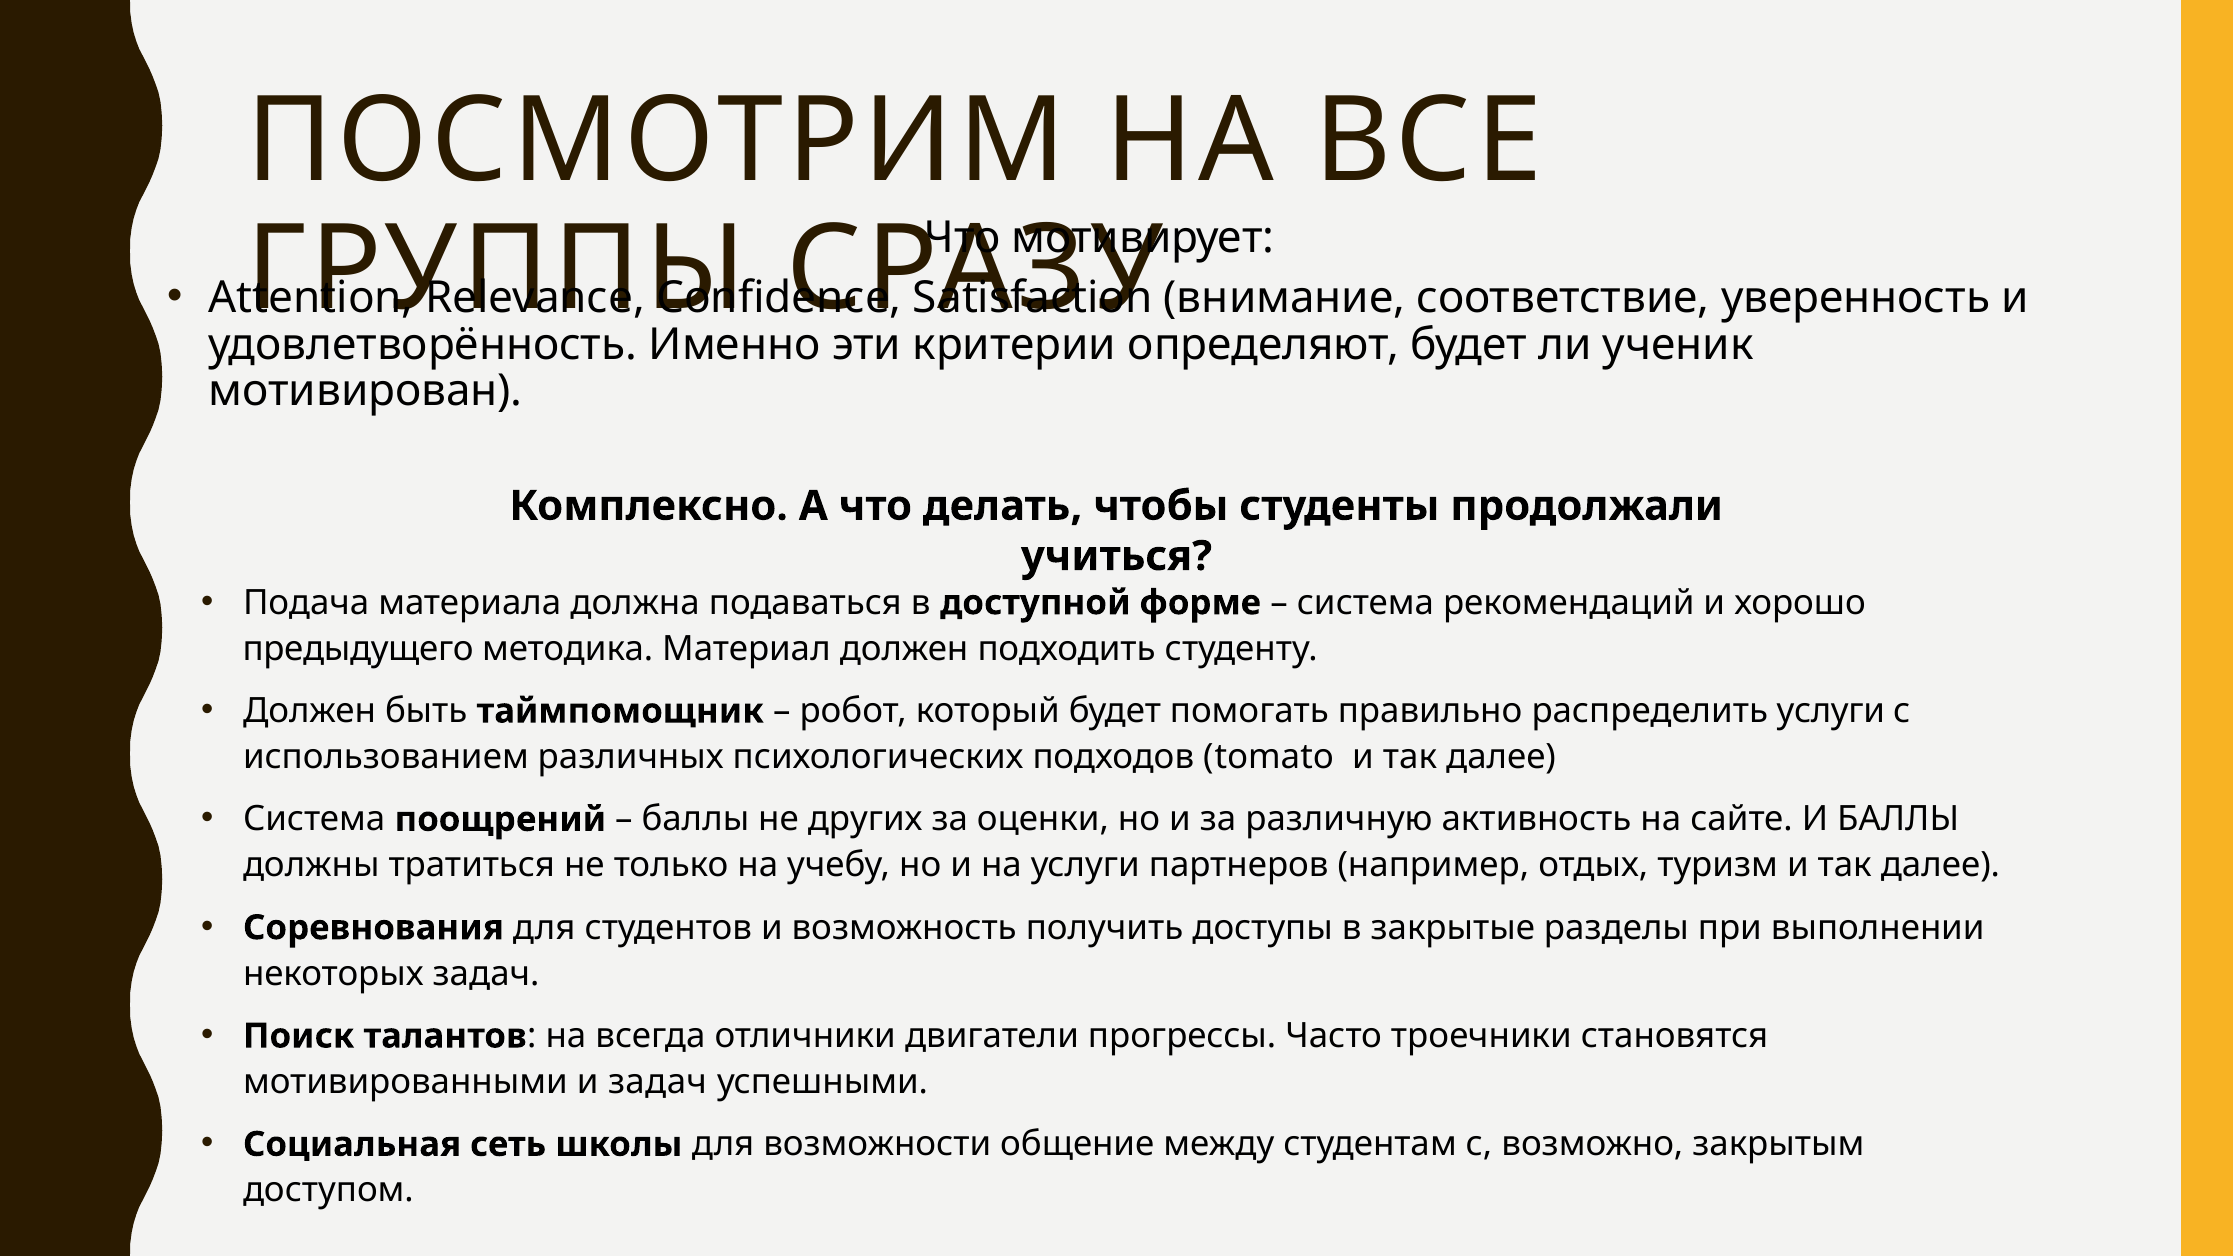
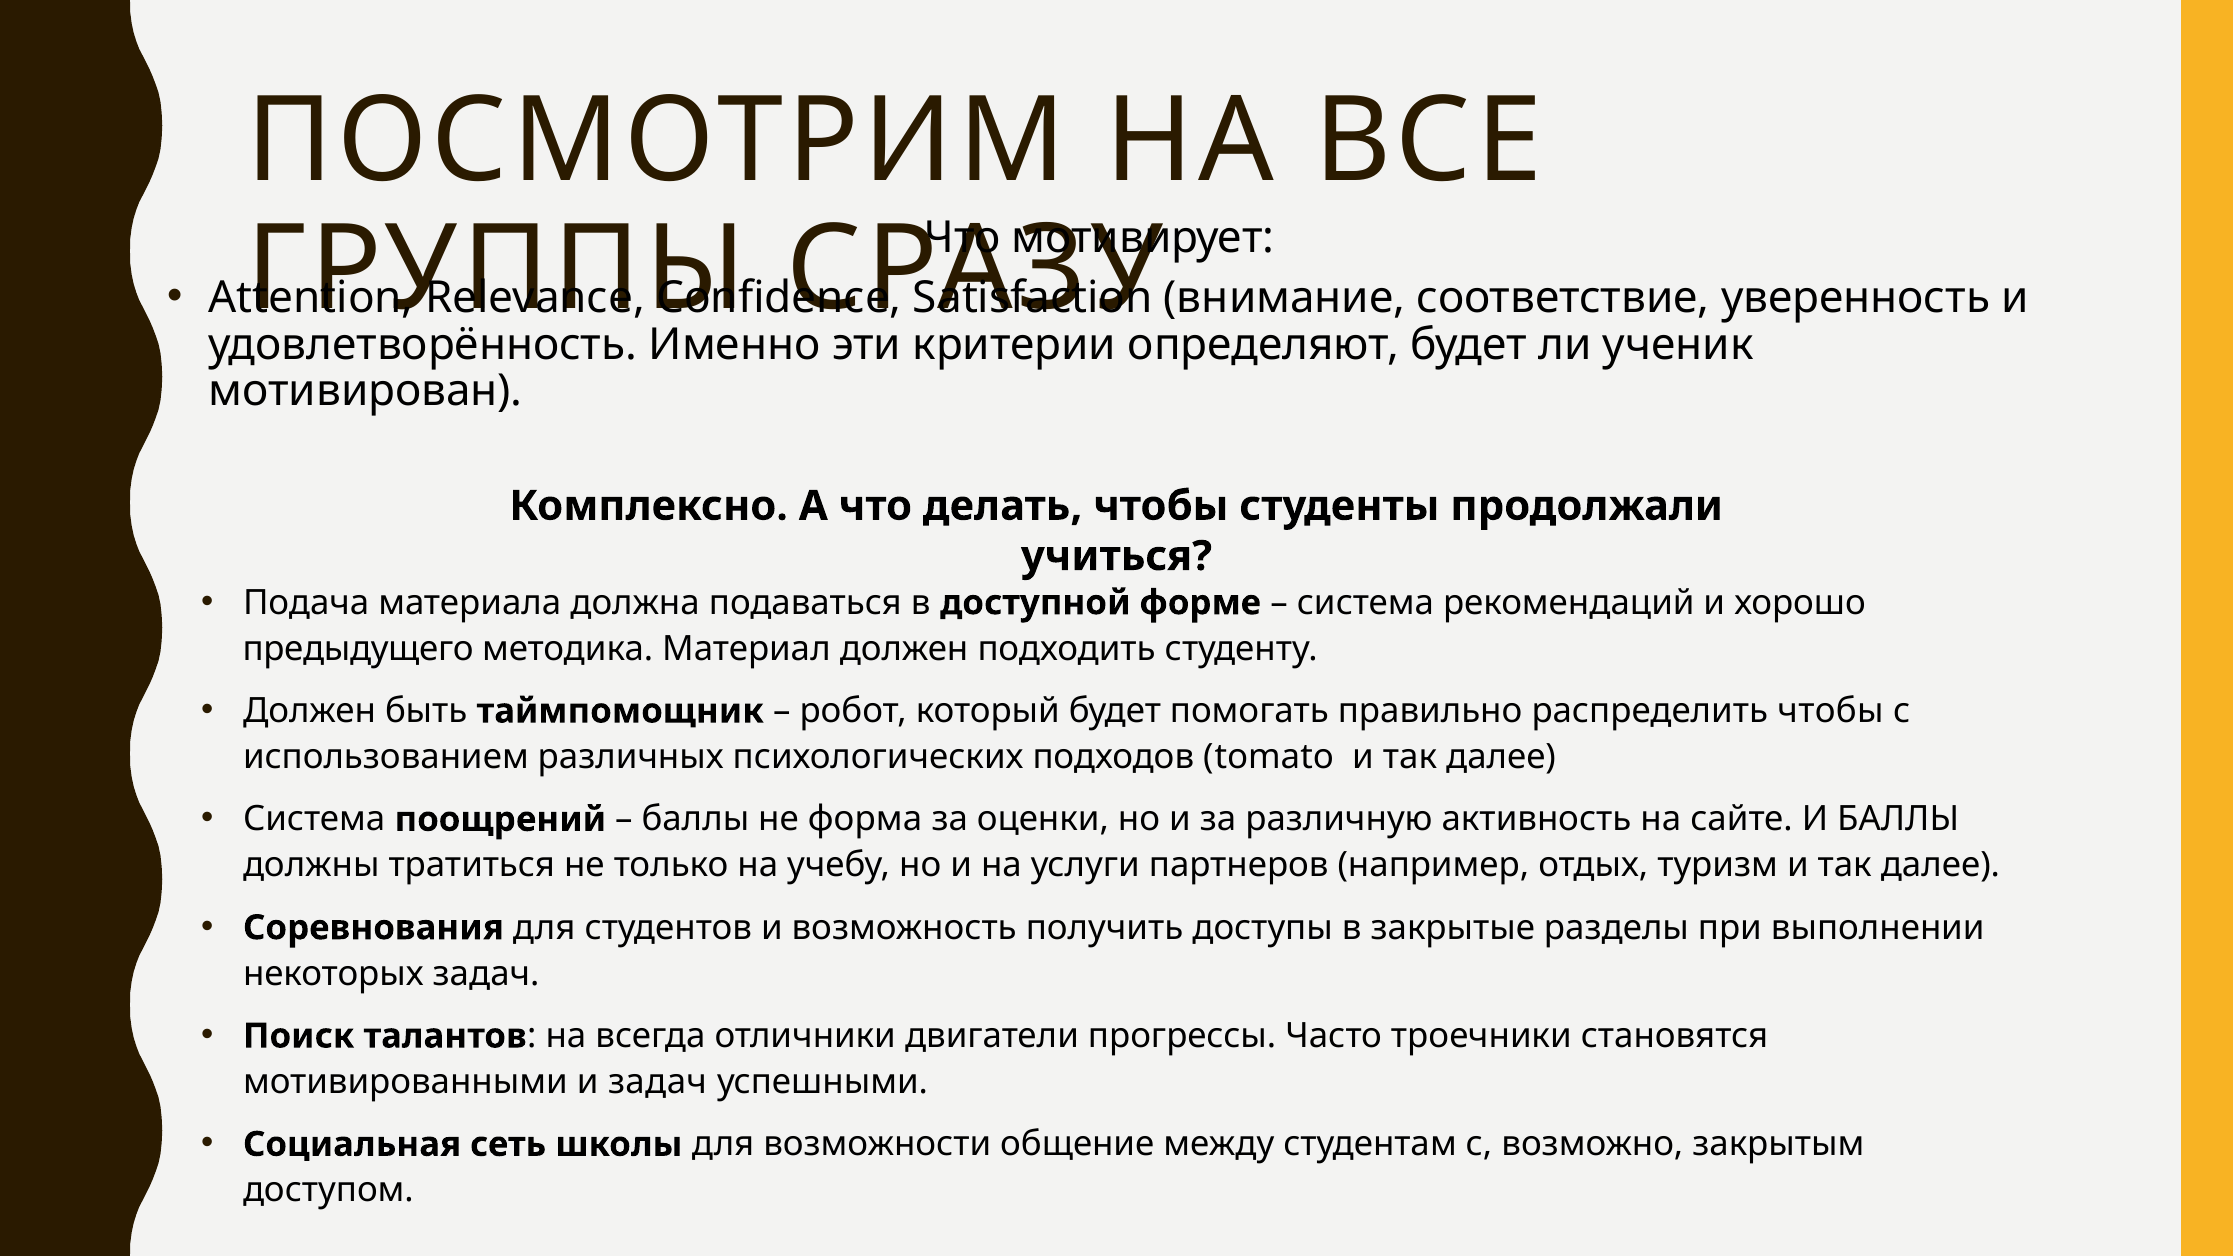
распределить услуги: услуги -> чтобы
других: других -> форма
